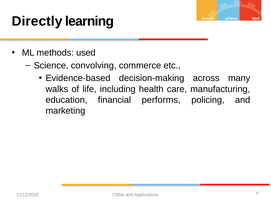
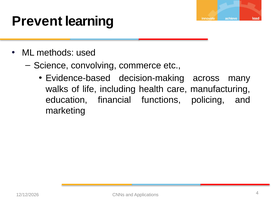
Directly: Directly -> Prevent
performs: performs -> functions
